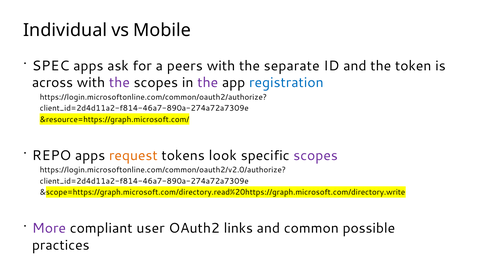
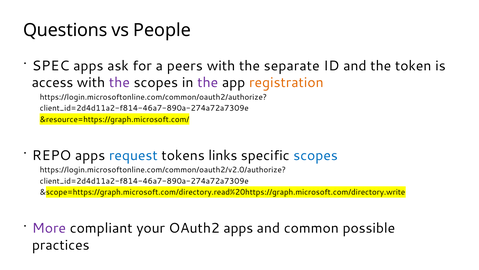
Individual: Individual -> Questions
Mobile: Mobile -> People
across: across -> access
registration colour: blue -> orange
request colour: orange -> blue
look: look -> links
scopes at (316, 155) colour: purple -> blue
user: user -> your
OAuth2 links: links -> apps
